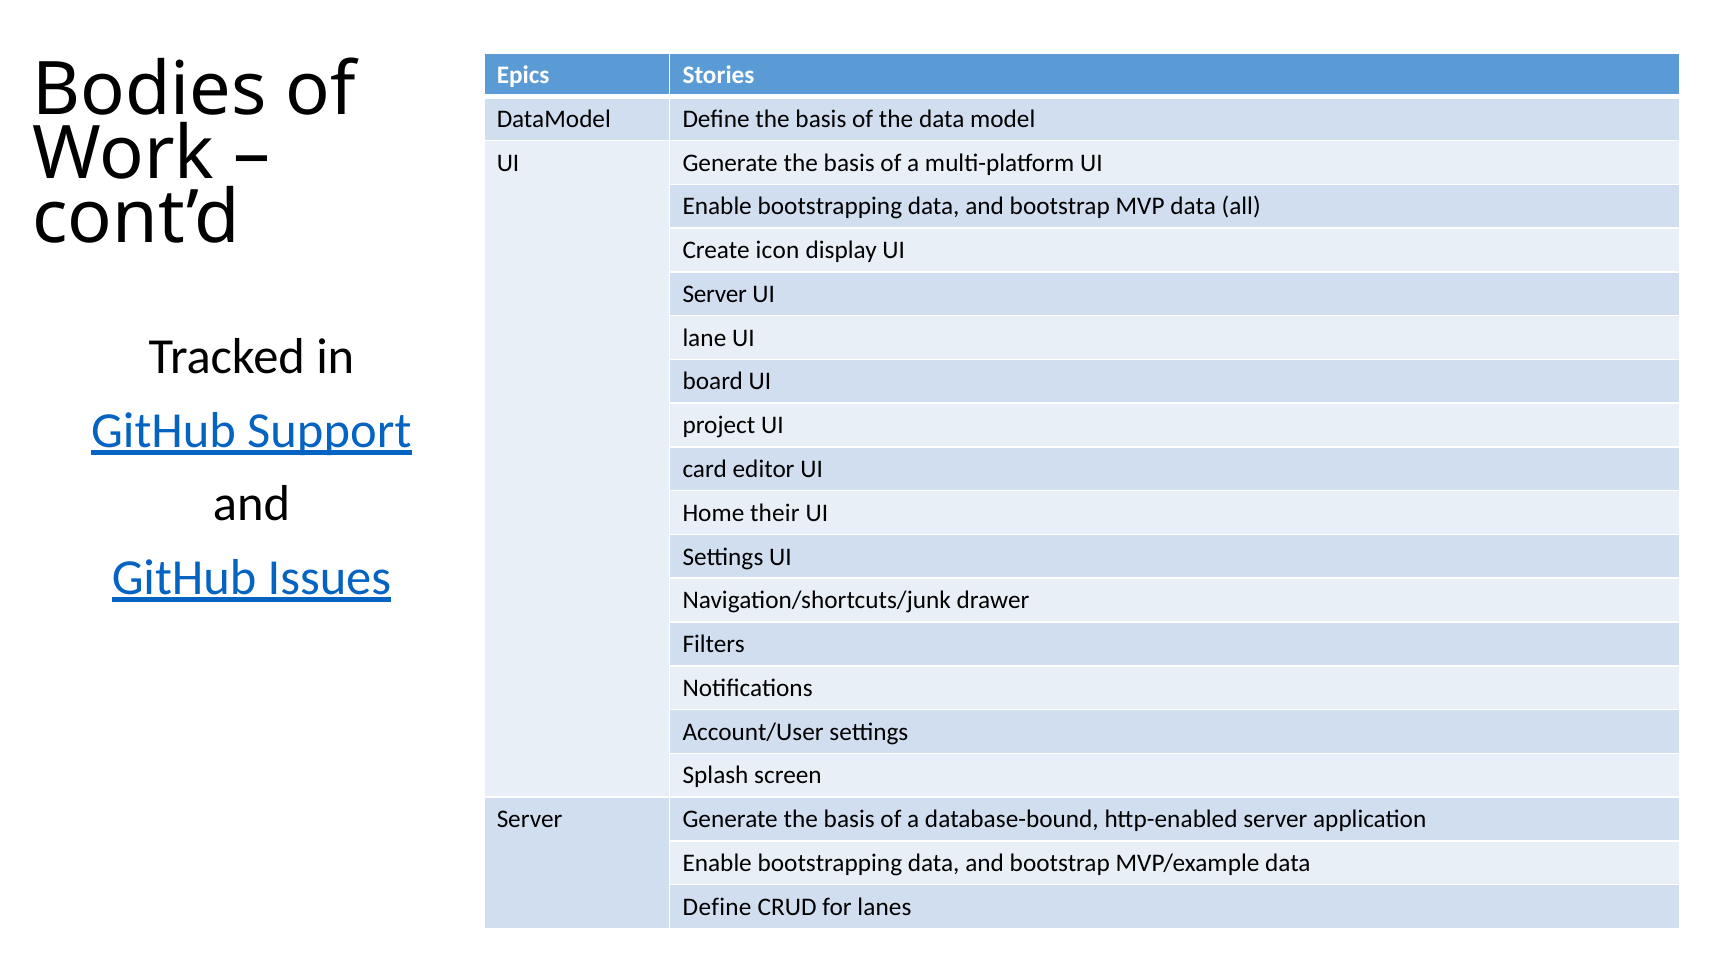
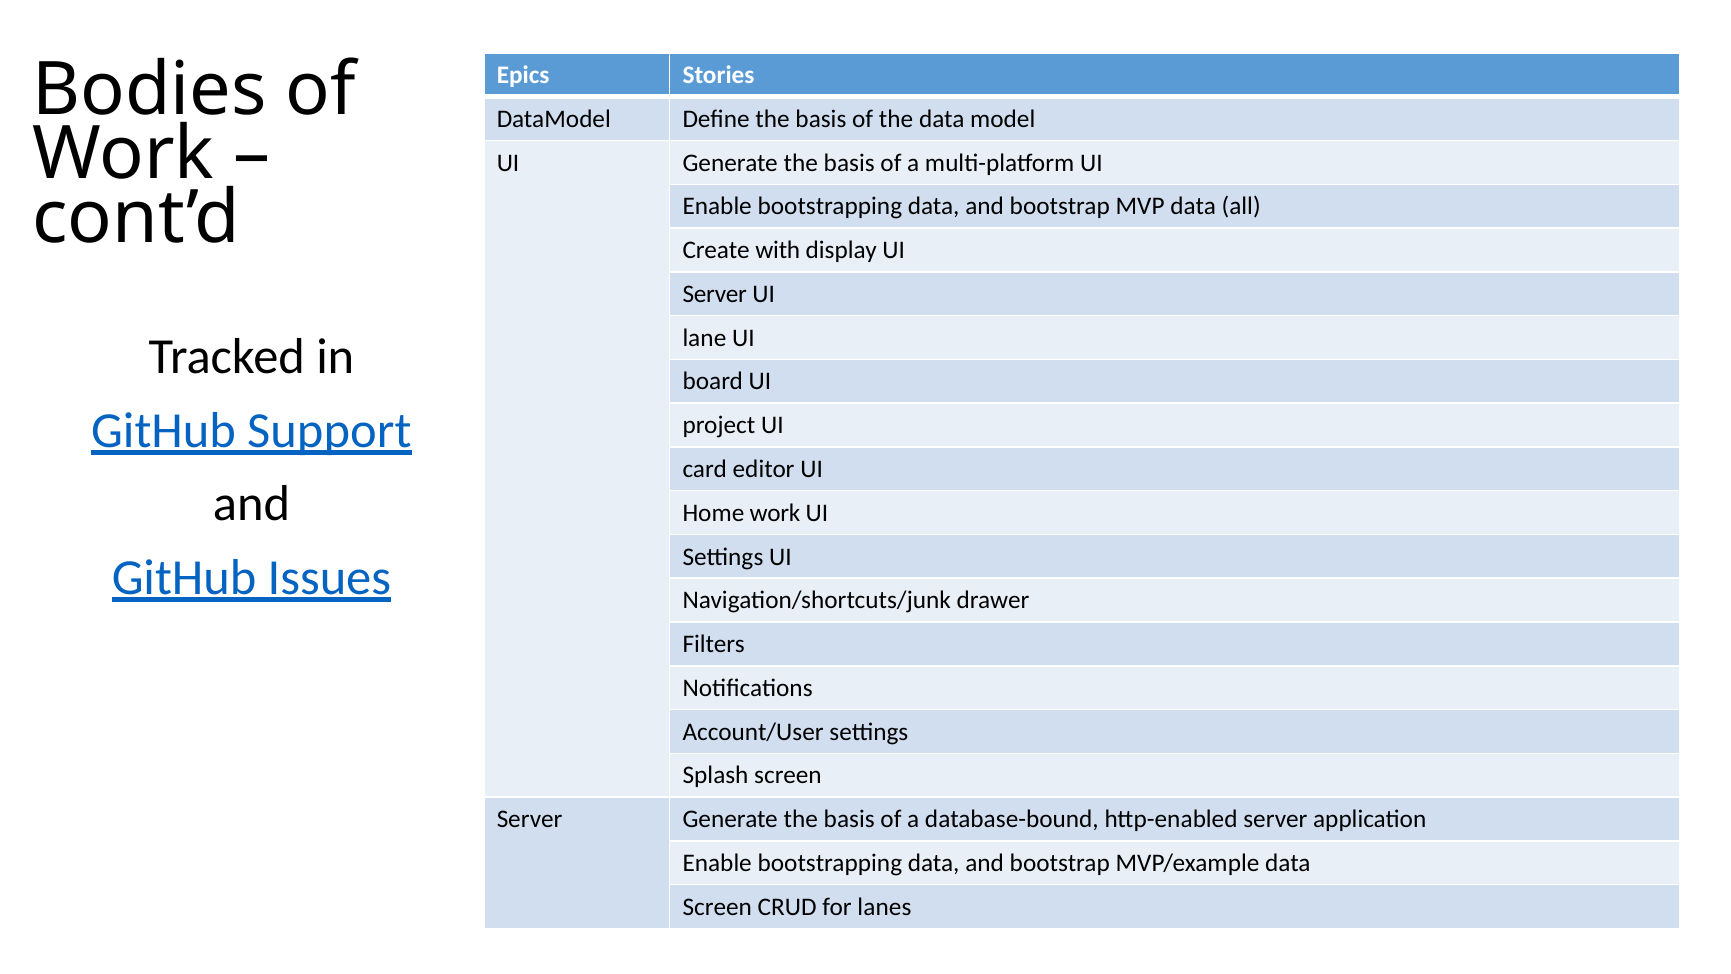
icon: icon -> with
Home their: their -> work
Define at (717, 907): Define -> Screen
